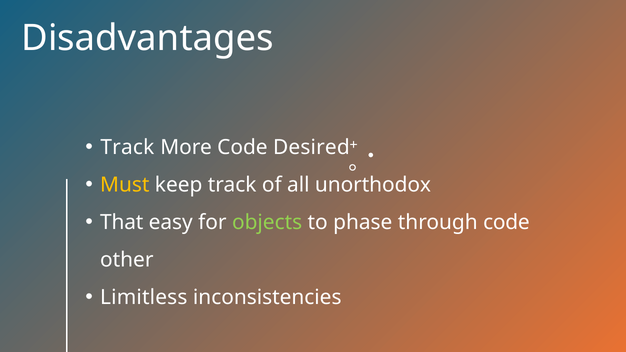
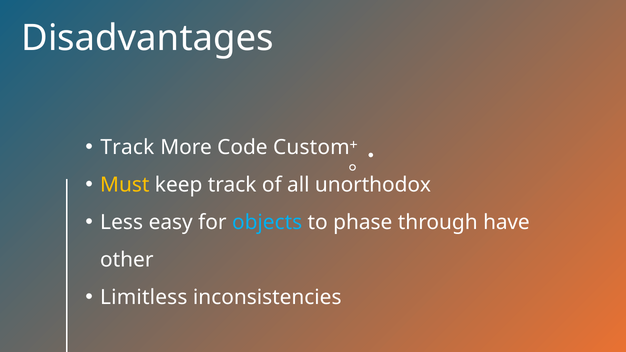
Desired: Desired -> Custom
That: That -> Less
objects colour: light green -> light blue
through code: code -> have
